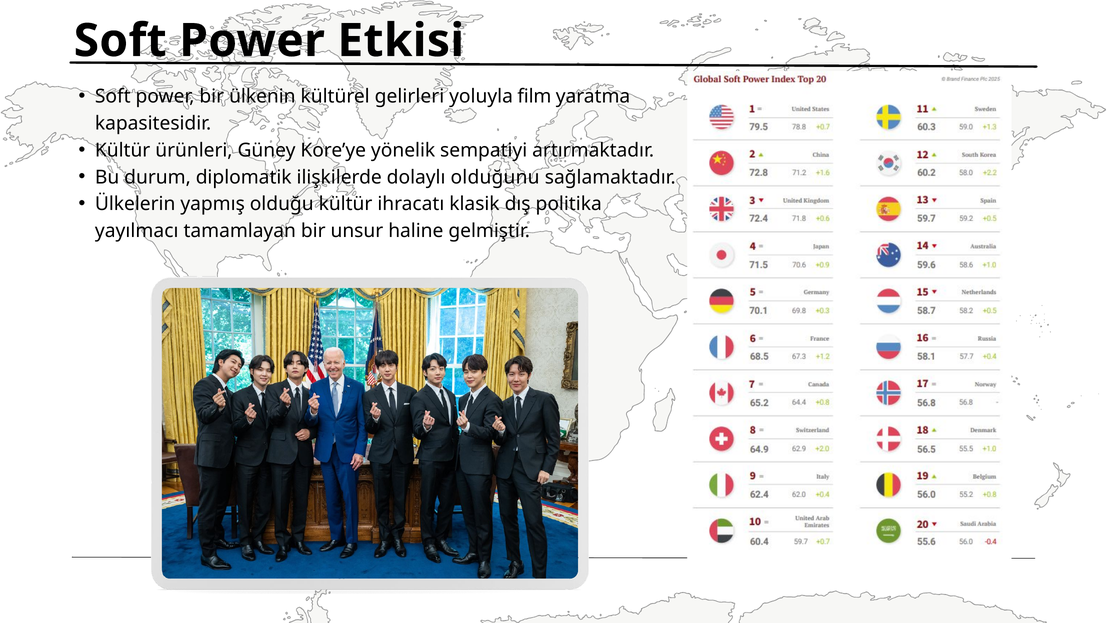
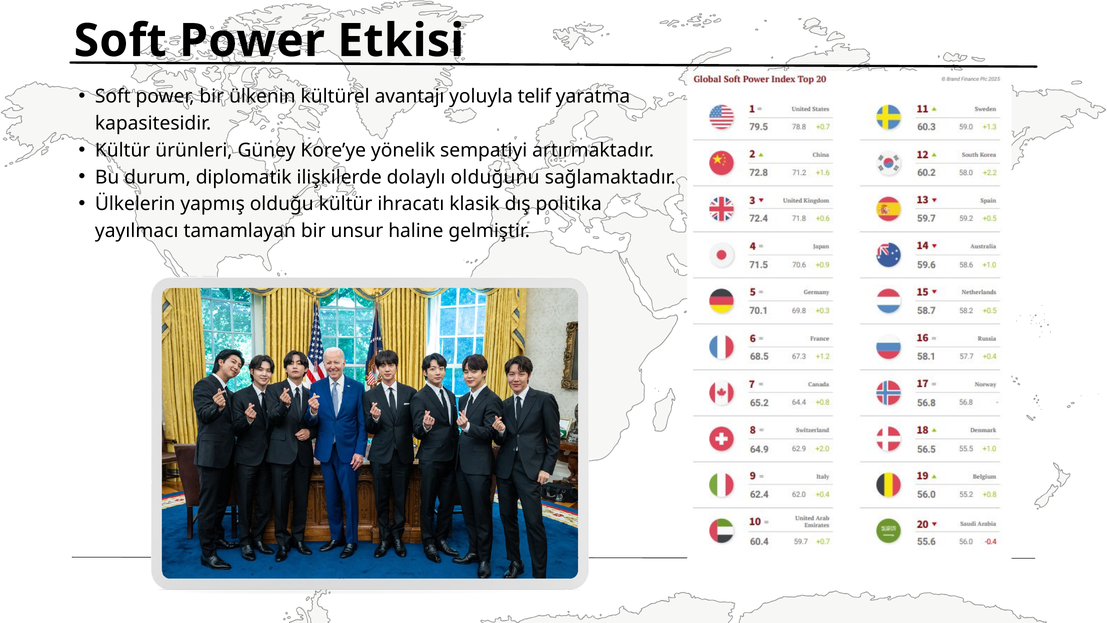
gelirleri: gelirleri -> avantajı
film: film -> telif
